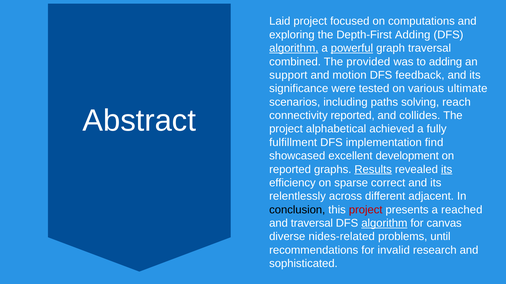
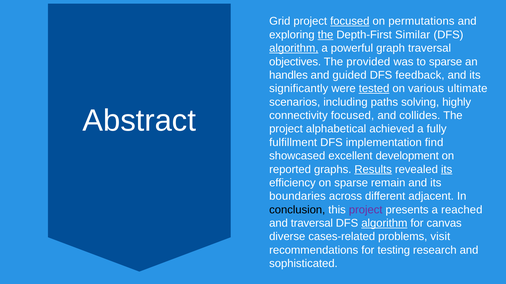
Laid: Laid -> Grid
focused at (350, 21) underline: none -> present
computations: computations -> permutations
the at (326, 35) underline: none -> present
Depth-First Adding: Adding -> Similar
powerful underline: present -> none
combined: combined -> objectives
to adding: adding -> sparse
support: support -> handles
motion: motion -> guided
significance: significance -> significantly
tested underline: none -> present
reach: reach -> highly
connectivity reported: reported -> focused
correct: correct -> remain
relentlessly: relentlessly -> boundaries
project at (366, 210) colour: red -> purple
nides-related: nides-related -> cases-related
until: until -> visit
invalid: invalid -> testing
